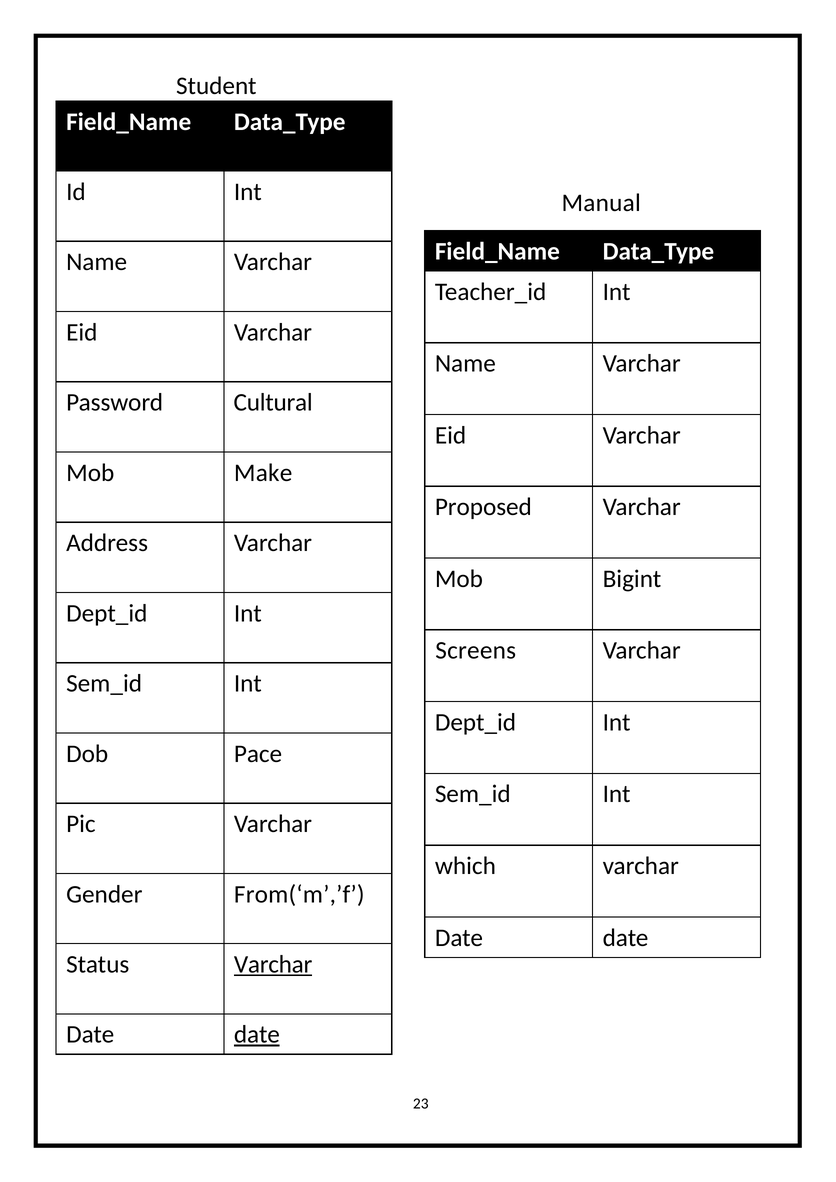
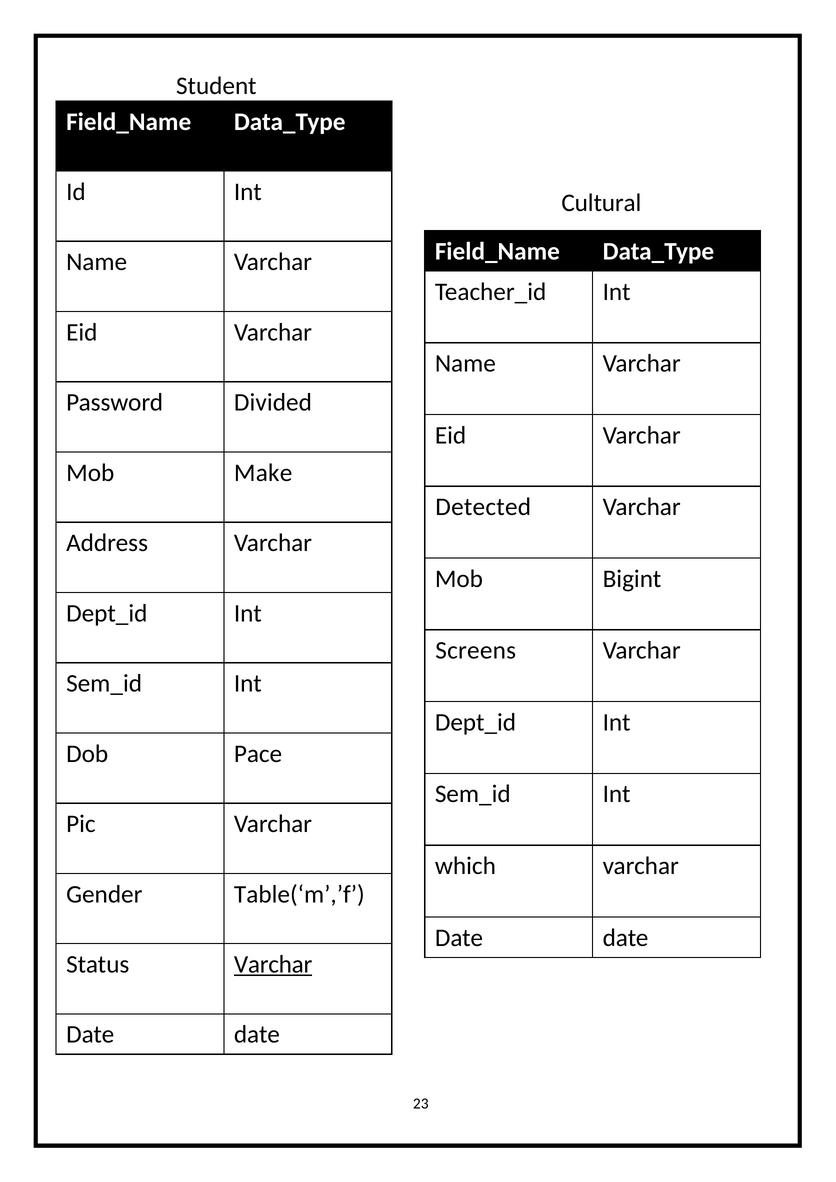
Manual: Manual -> Cultural
Cultural: Cultural -> Divided
Proposed: Proposed -> Detected
From(‘m’,’f: From(‘m’,’f -> Table(‘m’,’f
date at (257, 1034) underline: present -> none
